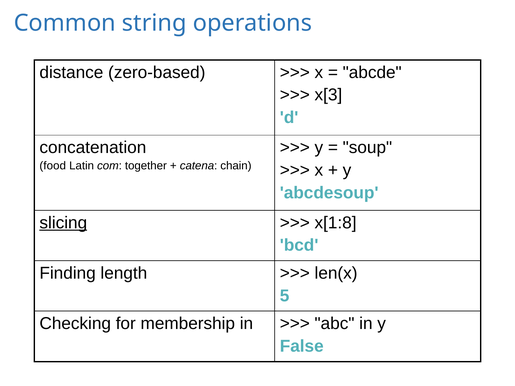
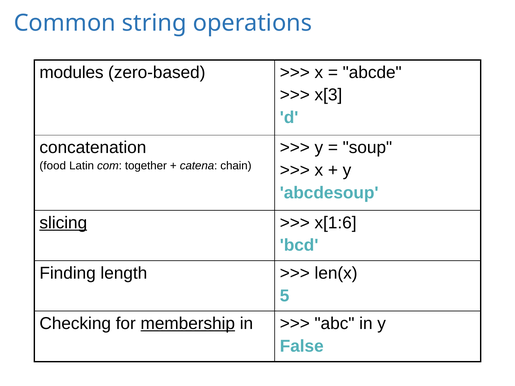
distance: distance -> modules
x[1:8: x[1:8 -> x[1:6
membership underline: none -> present
